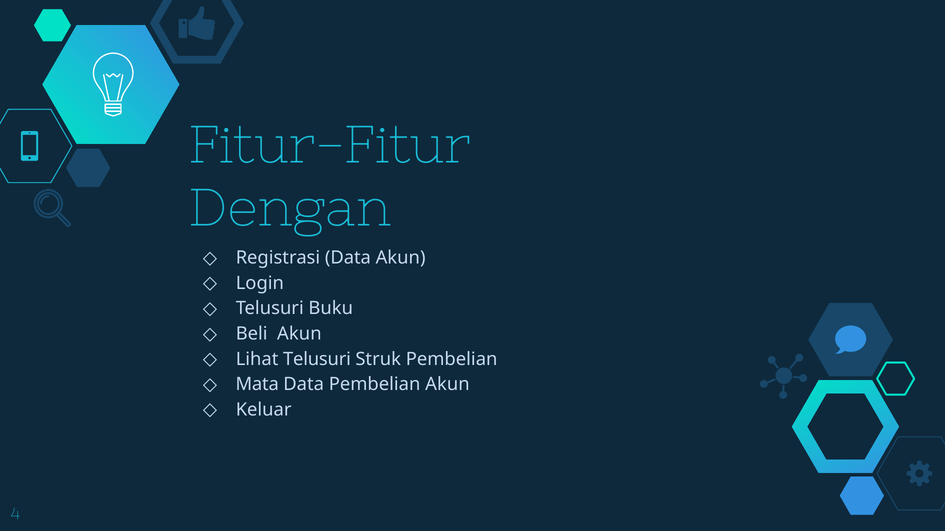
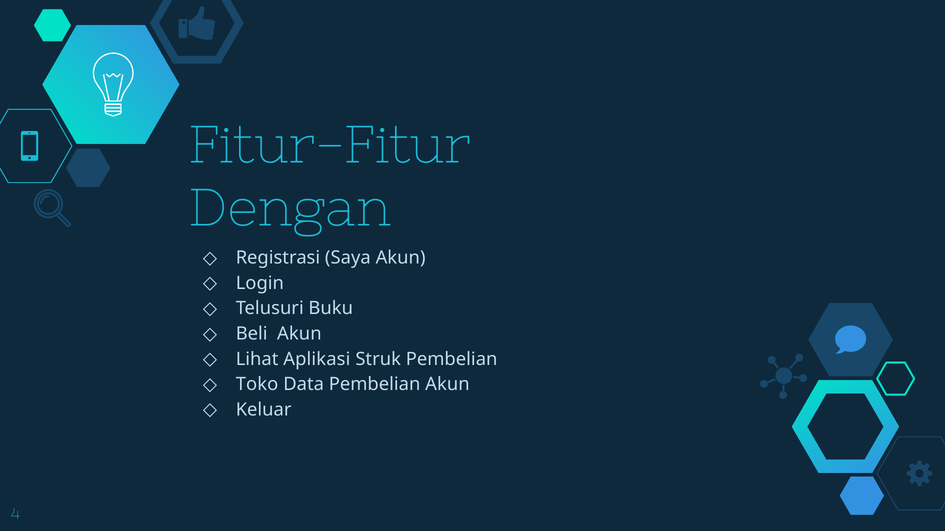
Registrasi Data: Data -> Saya
Lihat Telusuri: Telusuri -> Aplikasi
Mata: Mata -> Toko
